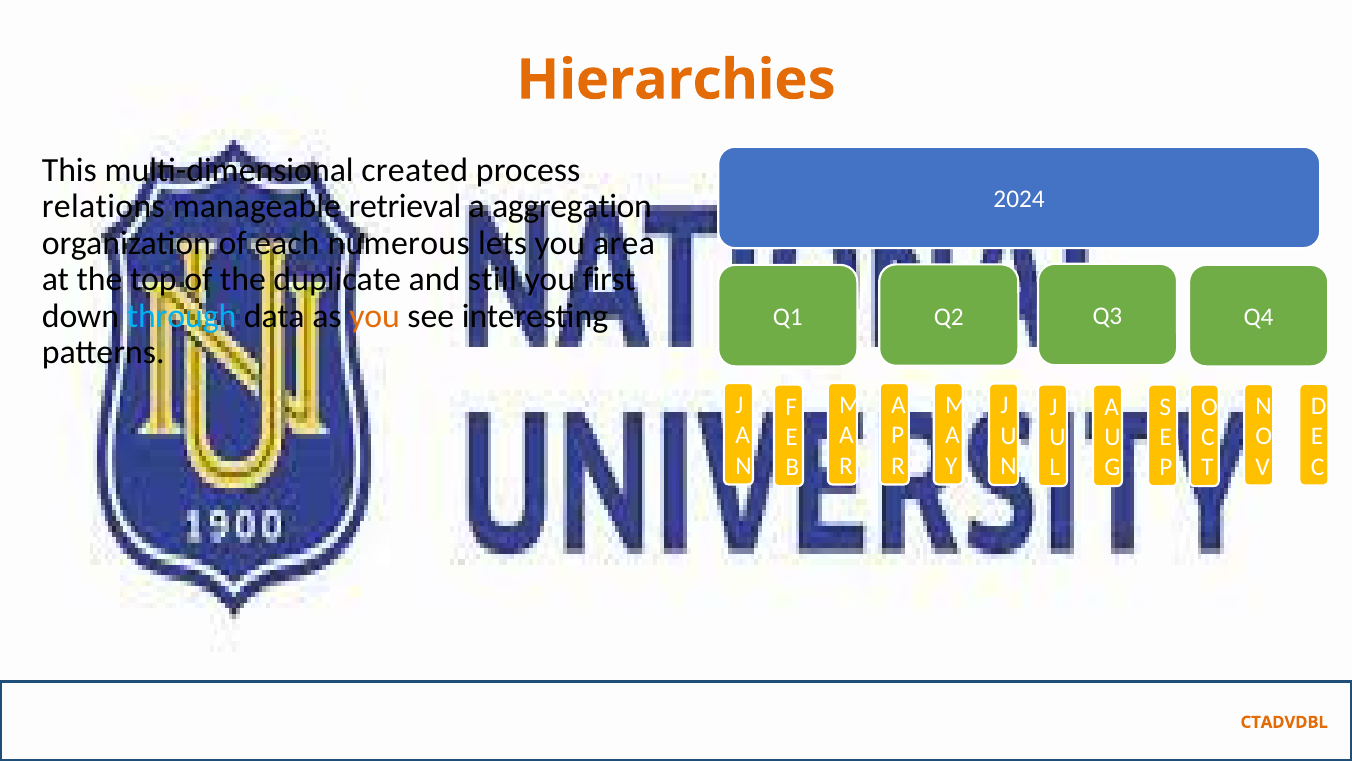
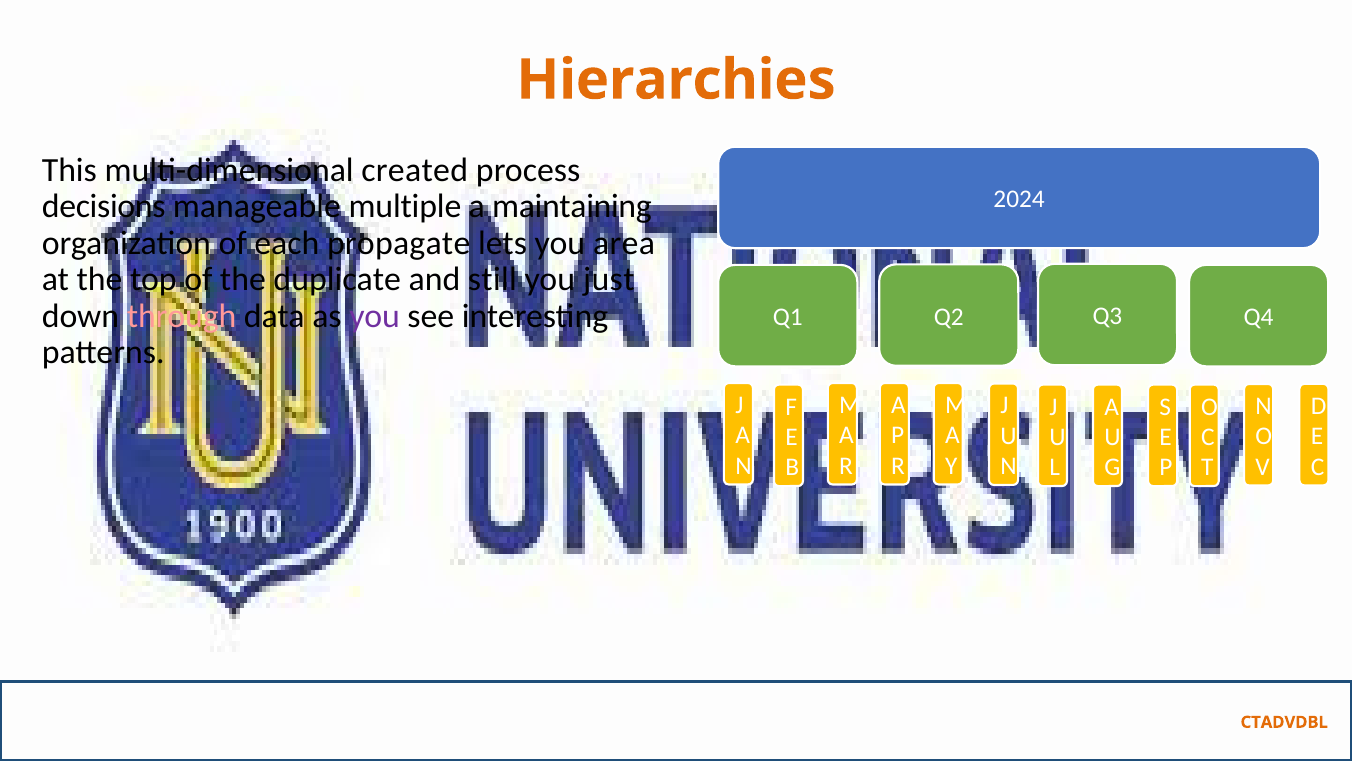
relations: relations -> decisions
retrieval: retrieval -> multiple
aggregation: aggregation -> maintaining
numerous: numerous -> propagate
first: first -> just
through colour: light blue -> pink
you at (375, 316) colour: orange -> purple
